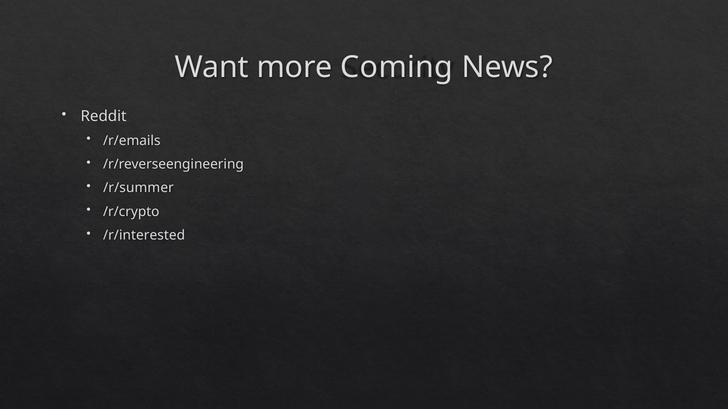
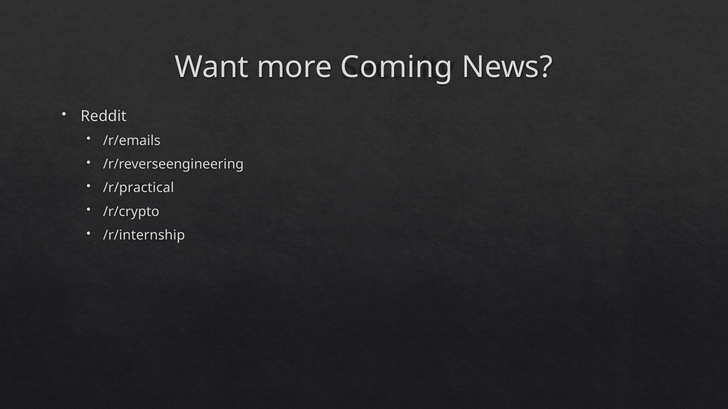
/r/summer: /r/summer -> /r/practical
/r/interested: /r/interested -> /r/internship
